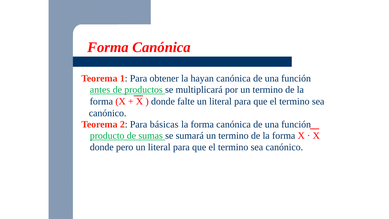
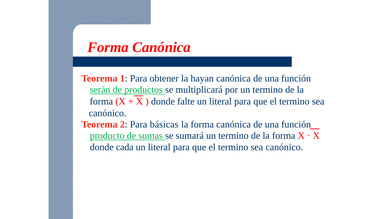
antes: antes -> serán
pero: pero -> cada
